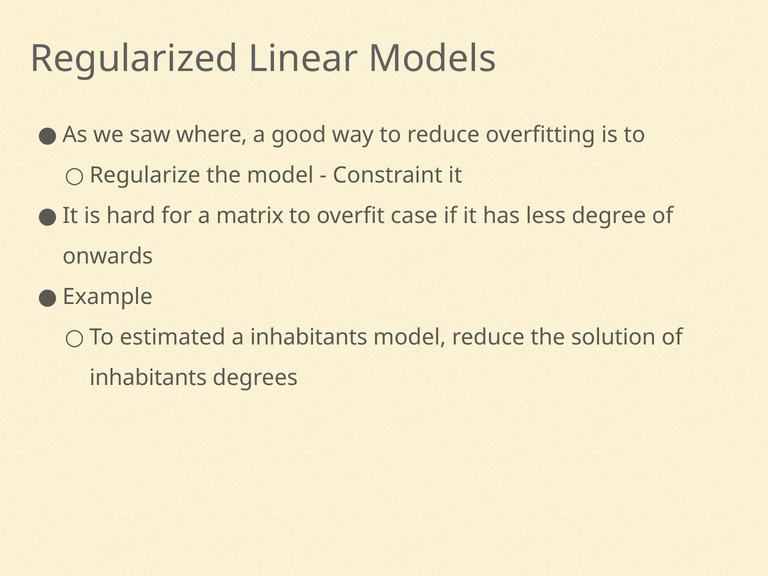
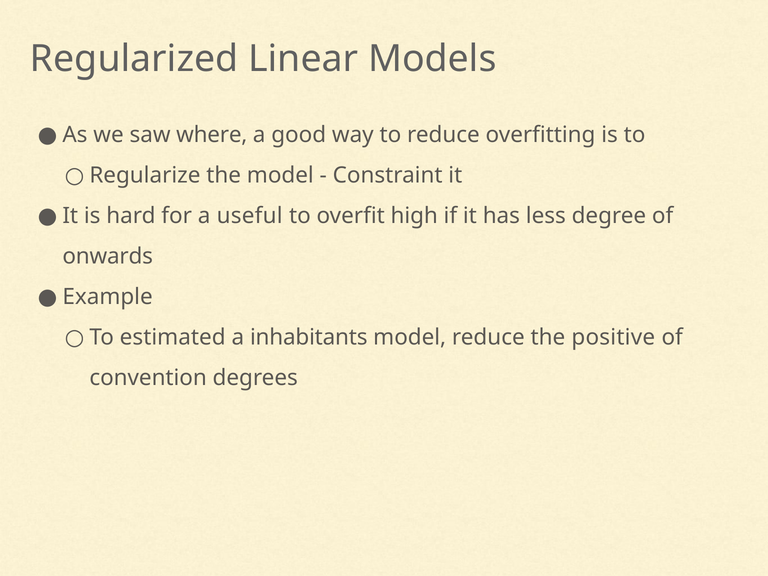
matrix: matrix -> useful
case: case -> high
solution: solution -> positive
inhabitants at (148, 378): inhabitants -> convention
